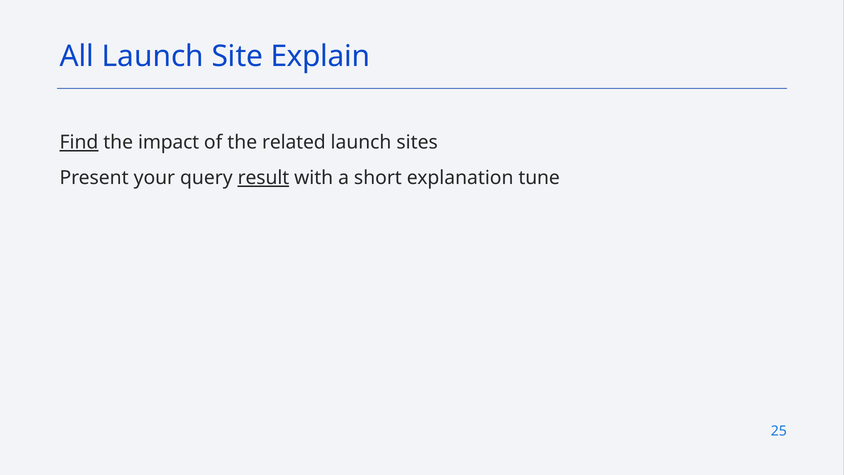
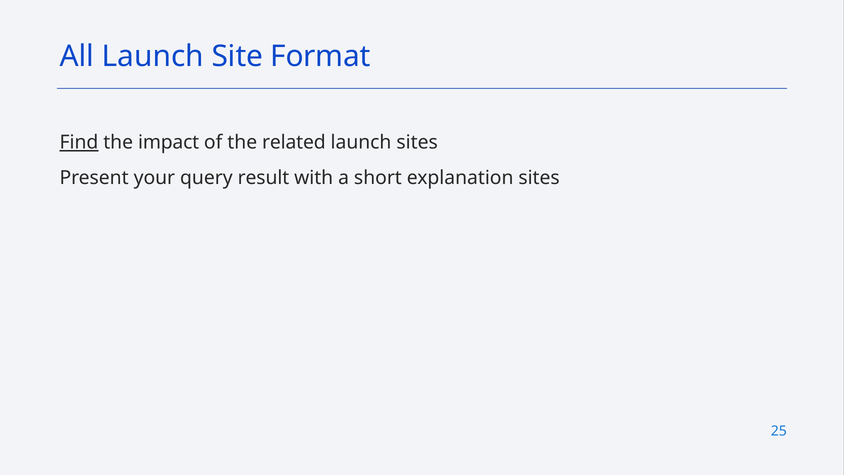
Explain: Explain -> Format
result underline: present -> none
explanation tune: tune -> sites
